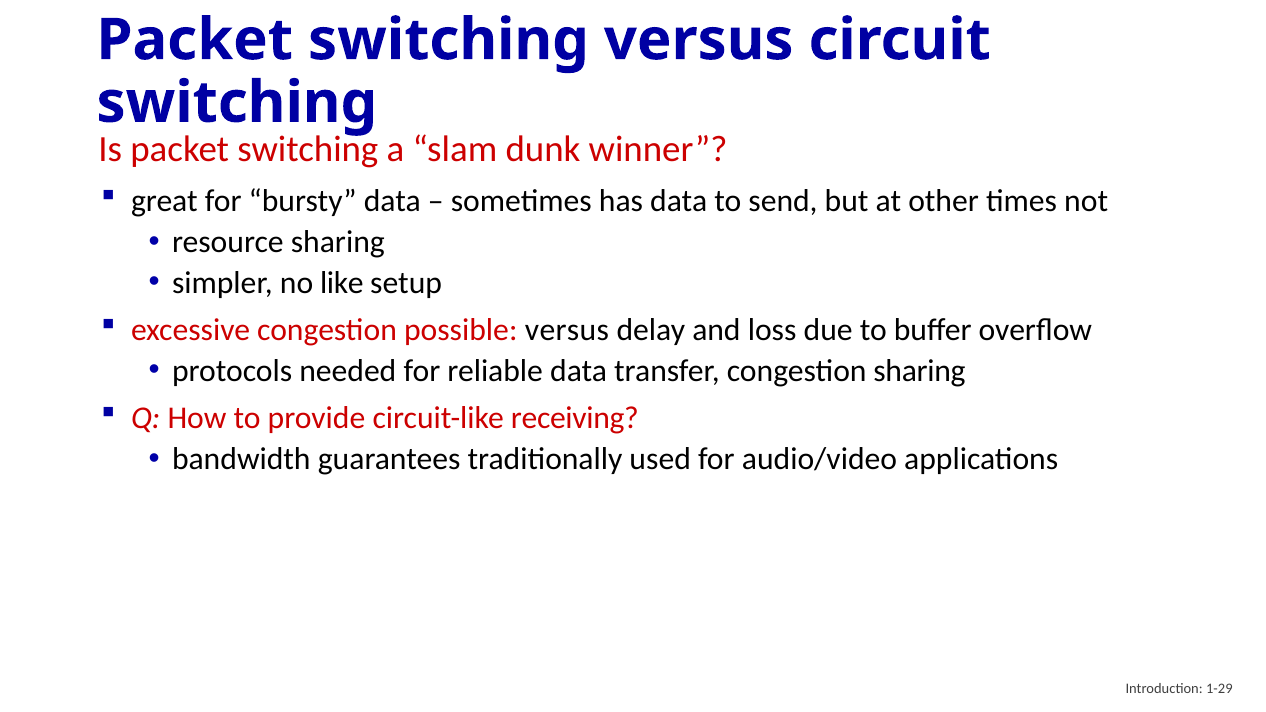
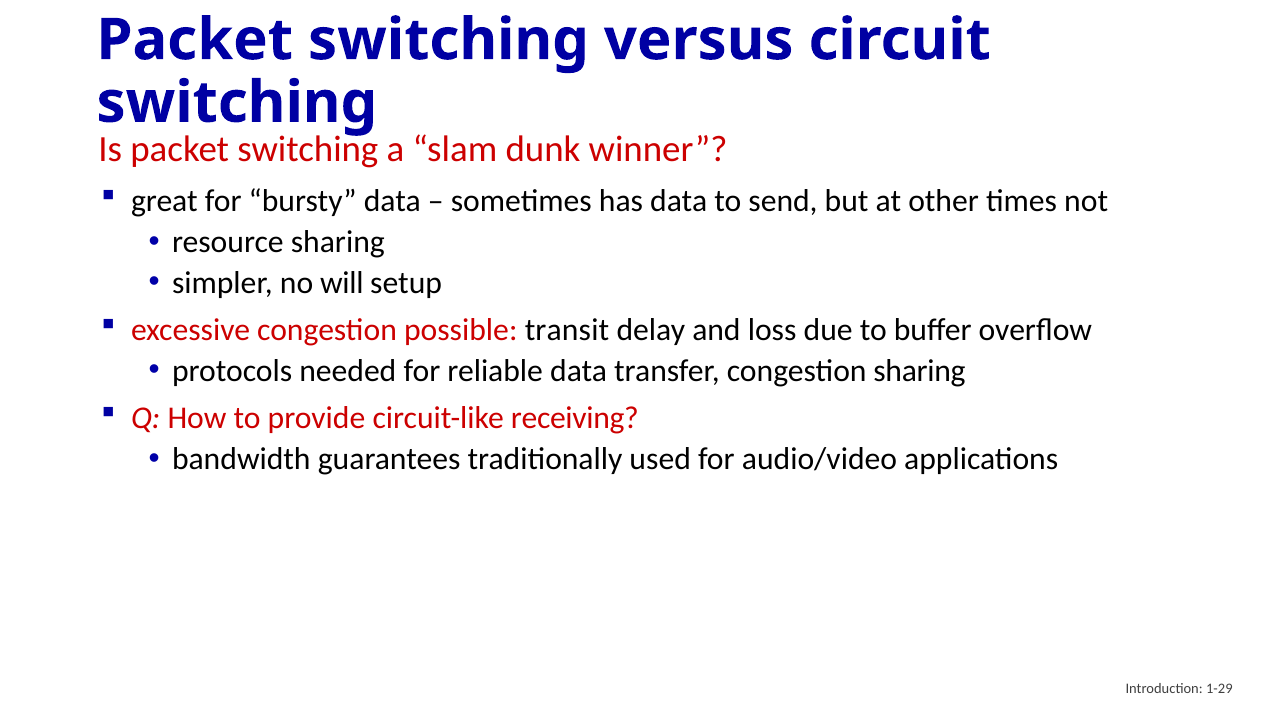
like: like -> will
possible versus: versus -> transit
